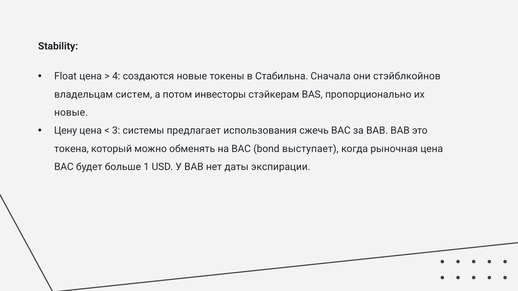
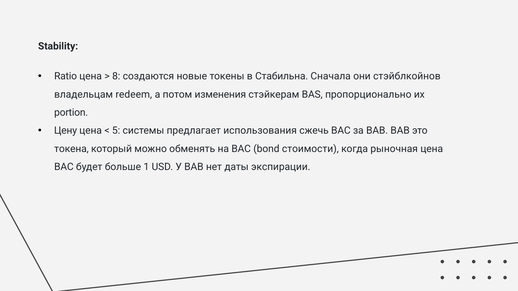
Float: Float -> Ratio
4: 4 -> 8
систем: систем -> redeem
инвесторы: инвесторы -> изменения
новые at (71, 113): новые -> portion
3: 3 -> 5
выступает: выступает -> стоимости
